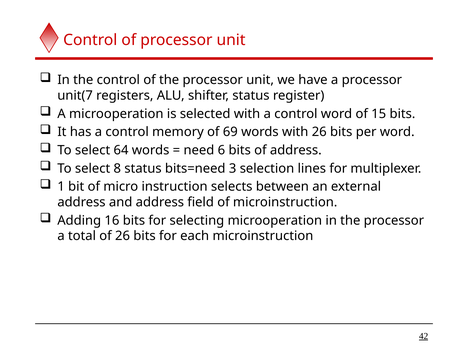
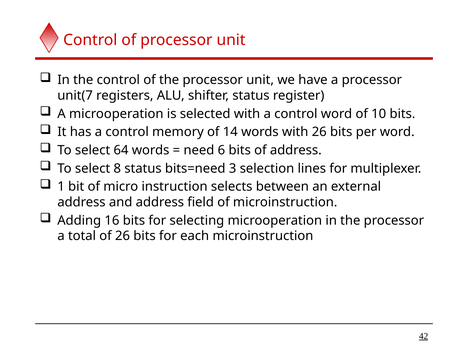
15: 15 -> 10
69: 69 -> 14
